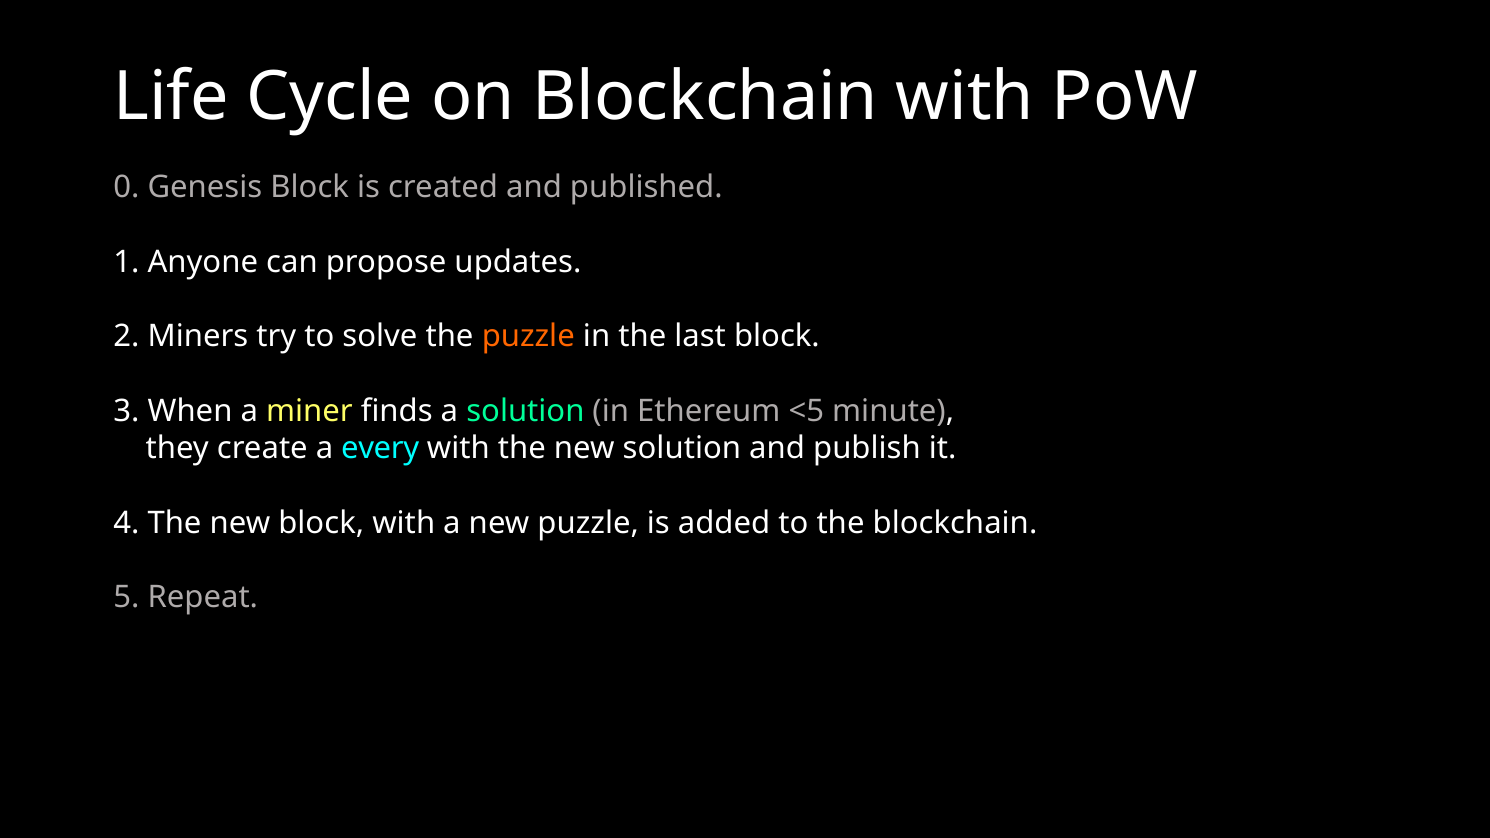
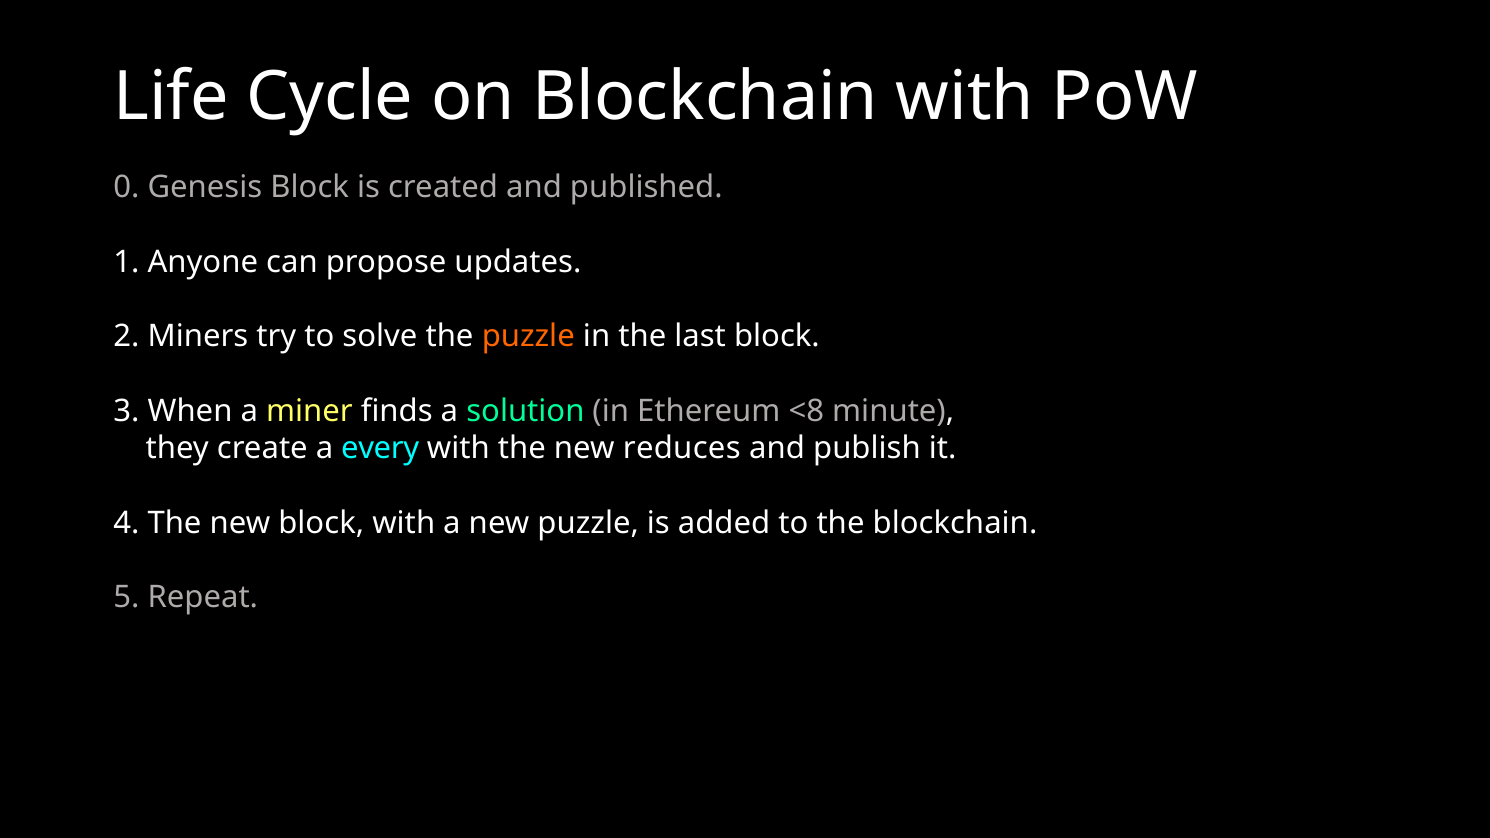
<5: <5 -> <8
new solution: solution -> reduces
